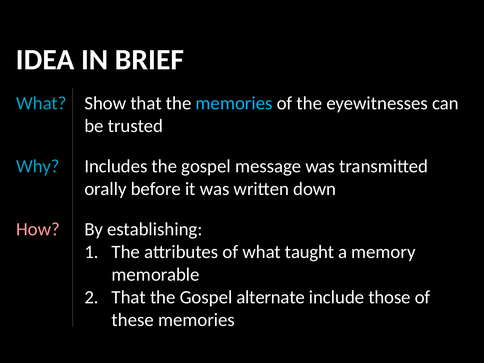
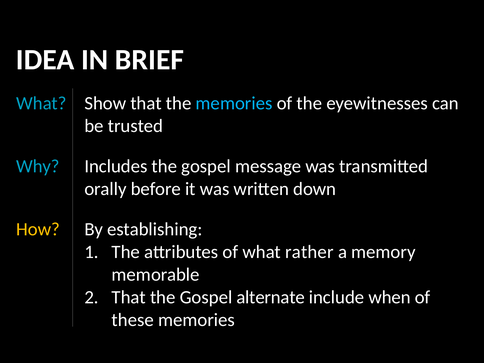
How colour: pink -> yellow
taught: taught -> rather
those: those -> when
